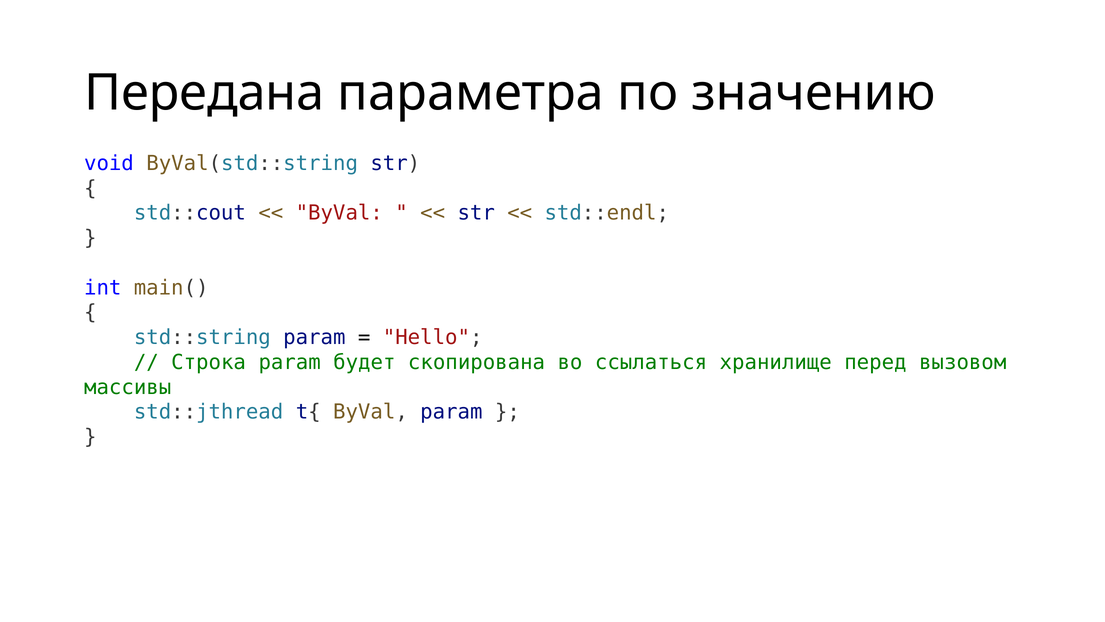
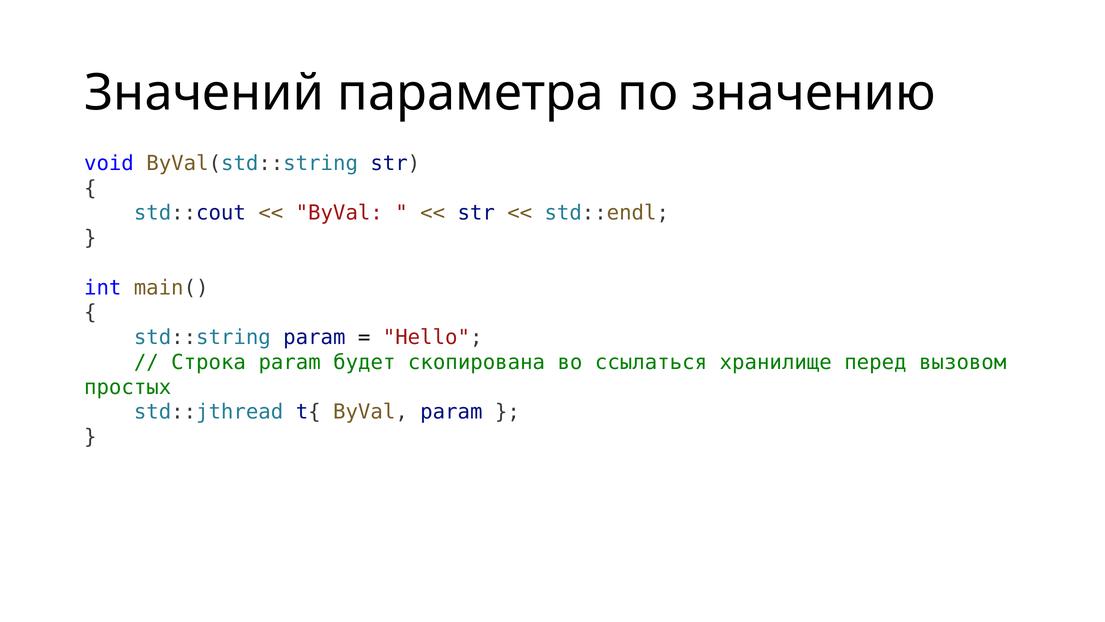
Передана: Передана -> Значений
массивы: массивы -> простых
